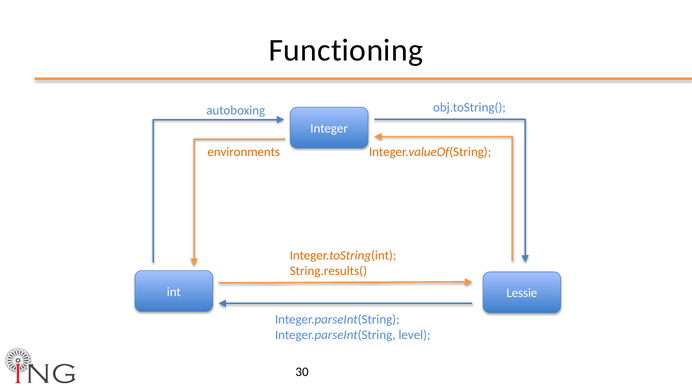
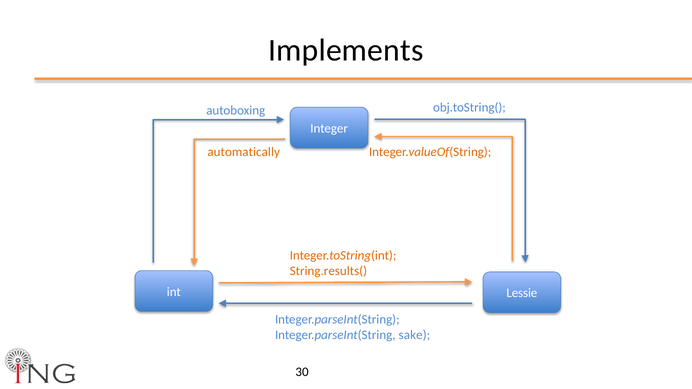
Functioning: Functioning -> Implements
environments: environments -> automatically
level: level -> sake
